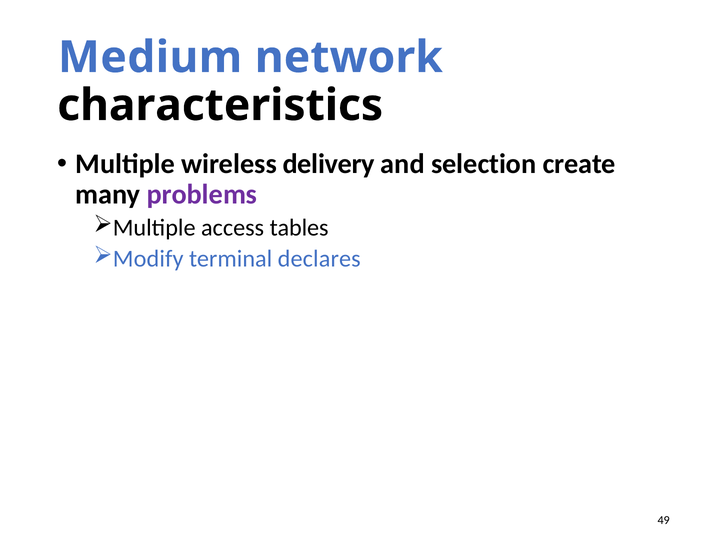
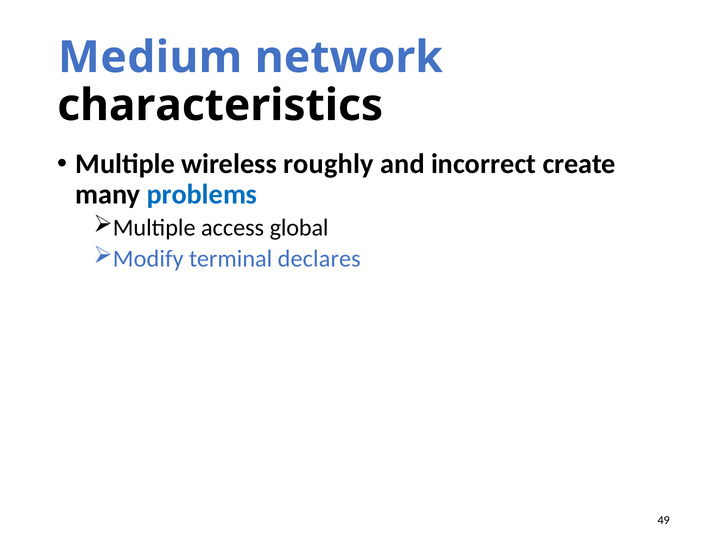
delivery: delivery -> roughly
selection: selection -> incorrect
problems colour: purple -> blue
tables: tables -> global
